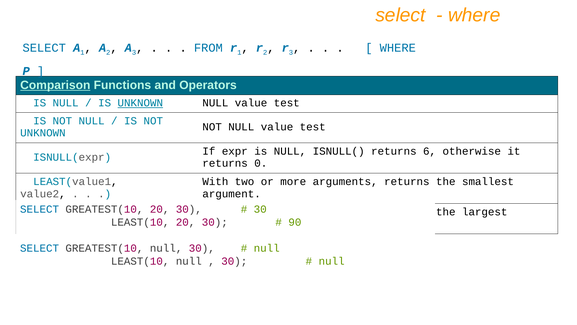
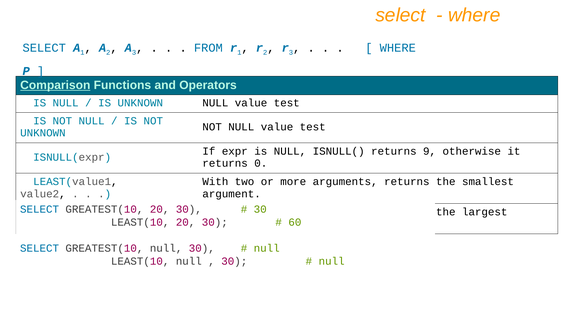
UNKNOWN at (140, 103) underline: present -> none
6: 6 -> 9
90: 90 -> 60
